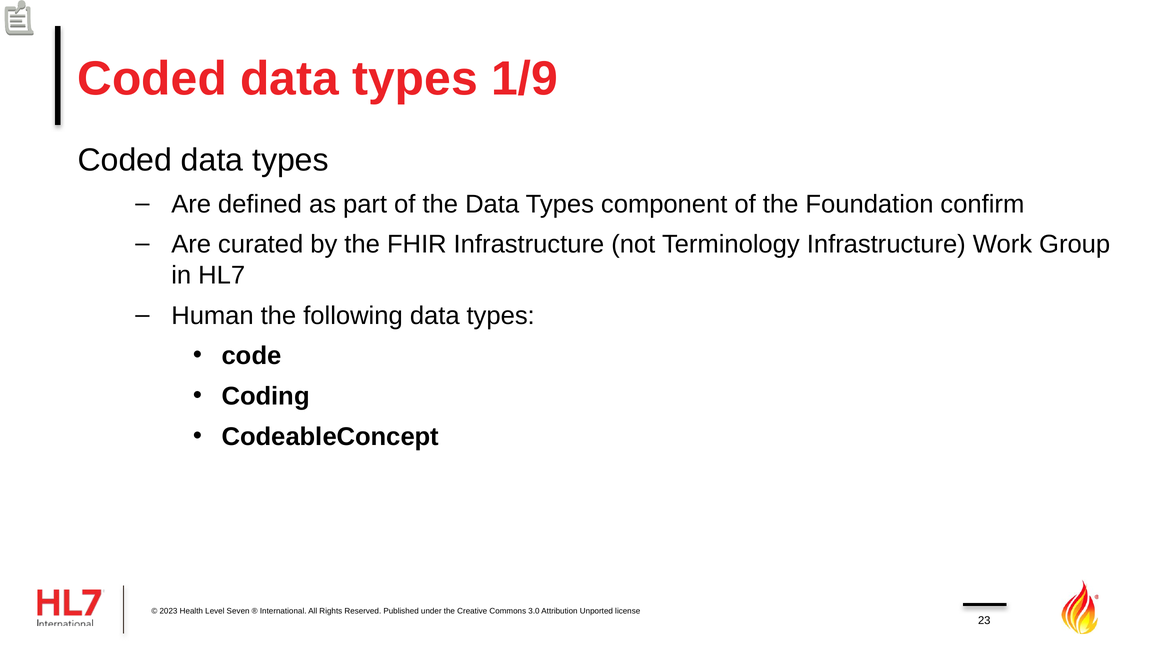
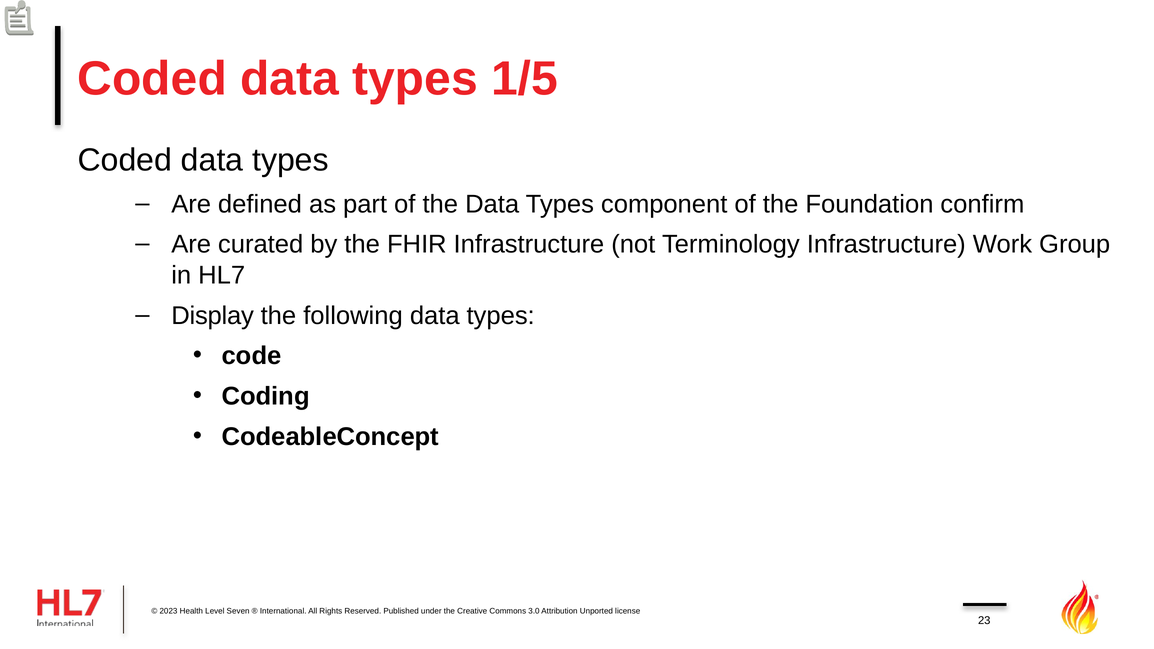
1/9: 1/9 -> 1/5
Human: Human -> Display
